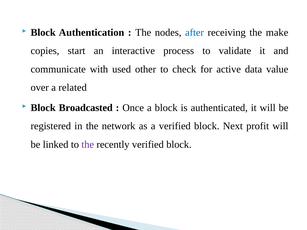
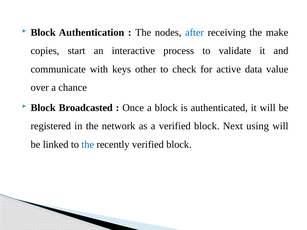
used: used -> keys
related: related -> chance
profit: profit -> using
the at (88, 145) colour: purple -> blue
